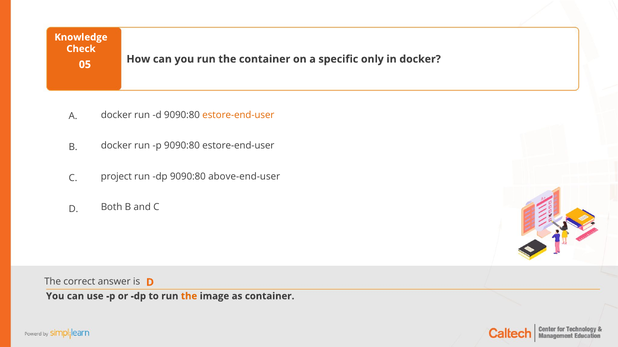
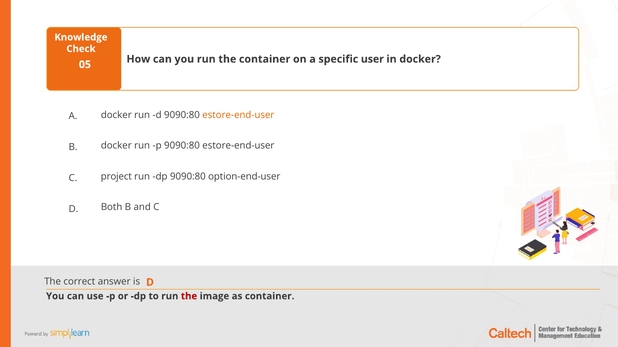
only: only -> user
above-end-user: above-end-user -> option-end-user
the at (189, 297) colour: orange -> red
